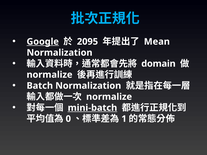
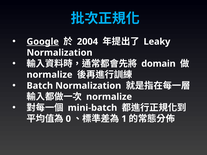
2095: 2095 -> 2004
Mean: Mean -> Leaky
mini-batch underline: present -> none
